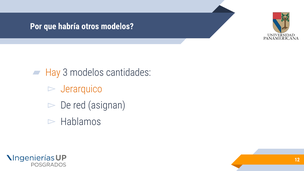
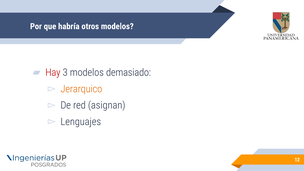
Hay colour: orange -> red
cantidades: cantidades -> demasiado
Hablamos: Hablamos -> Lenguajes
